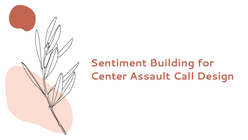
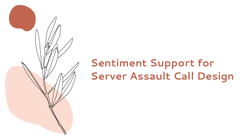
Building: Building -> Support
Center: Center -> Server
